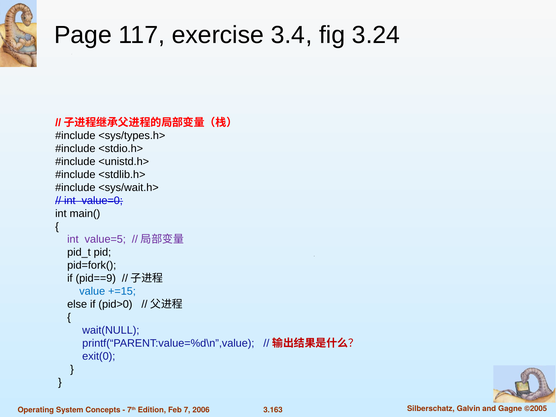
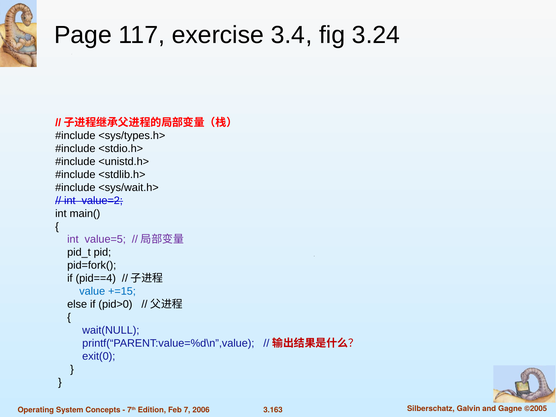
value=0: value=0 -> value=2
pid==9: pid==9 -> pid==4
